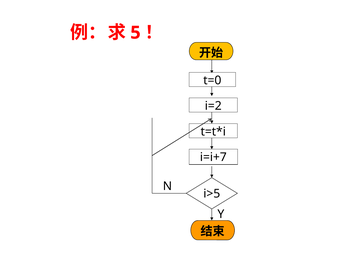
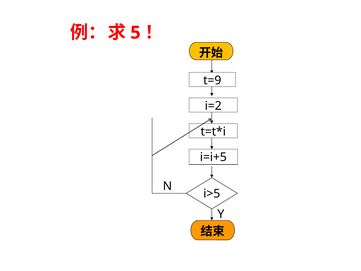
t=0: t=0 -> t=9
i=i+7: i=i+7 -> i=i+5
